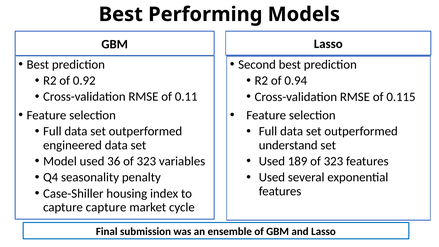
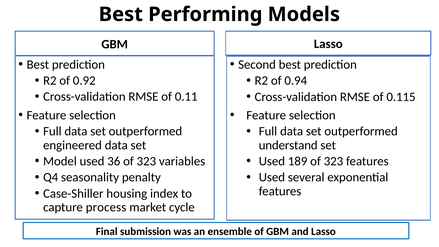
capture capture: capture -> process
